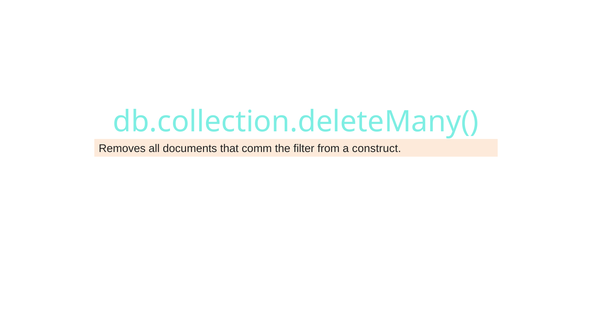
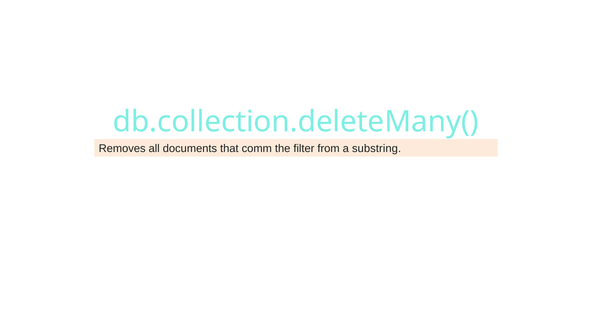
construct: construct -> substring
